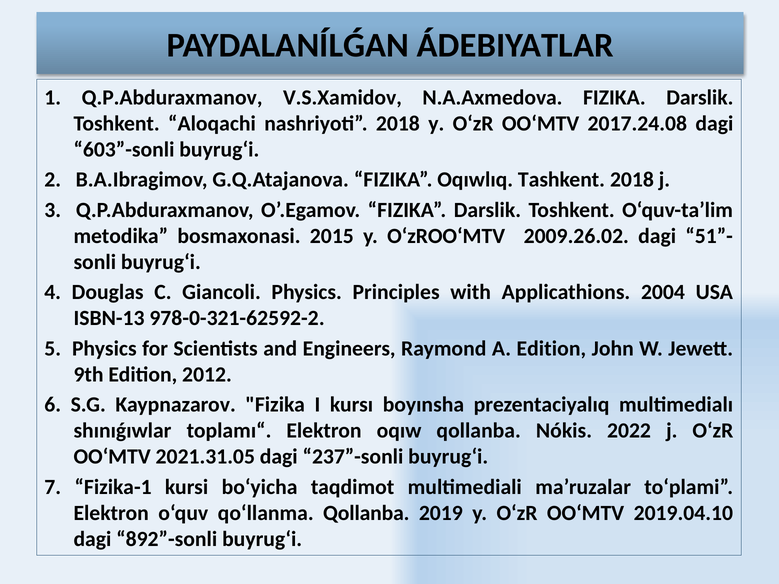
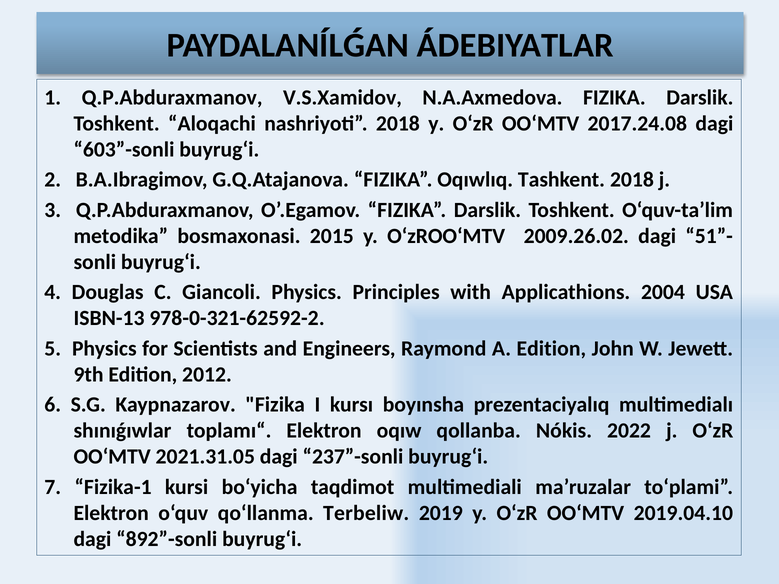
qo‘llanma Qollanba: Qollanba -> Terbeliw
